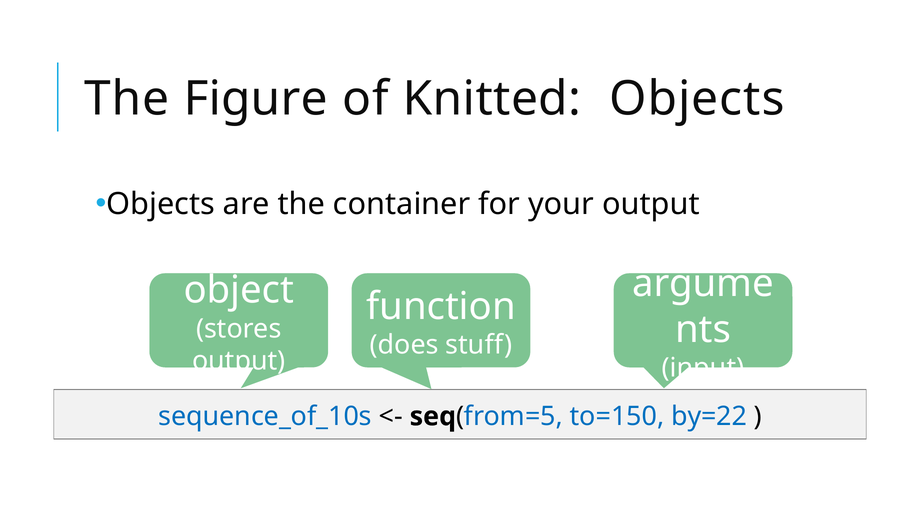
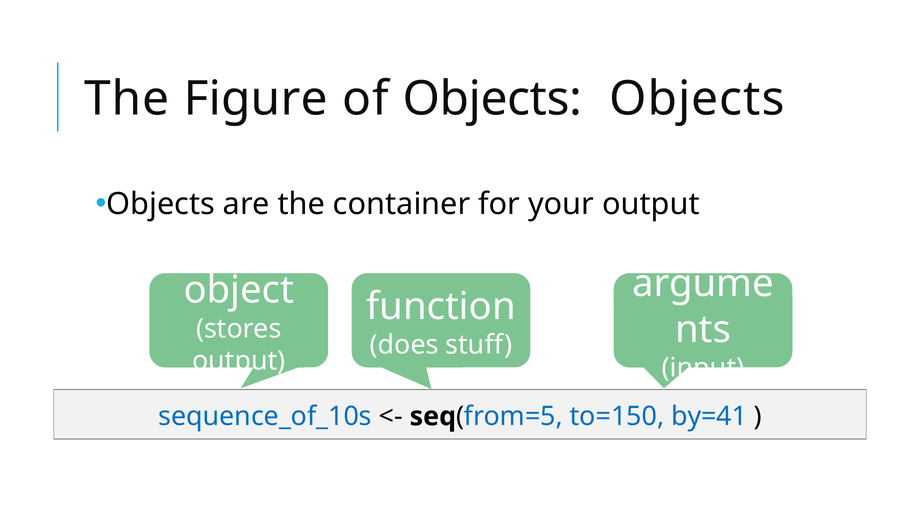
of Knitted: Knitted -> Objects
by=22: by=22 -> by=41
